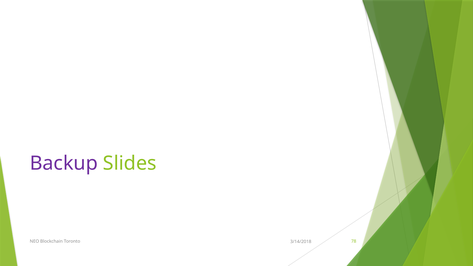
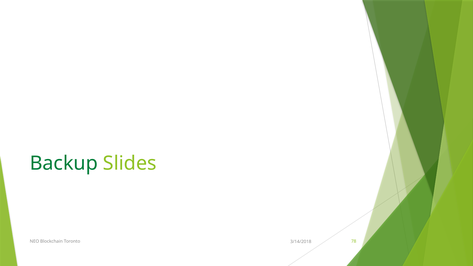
Backup colour: purple -> green
